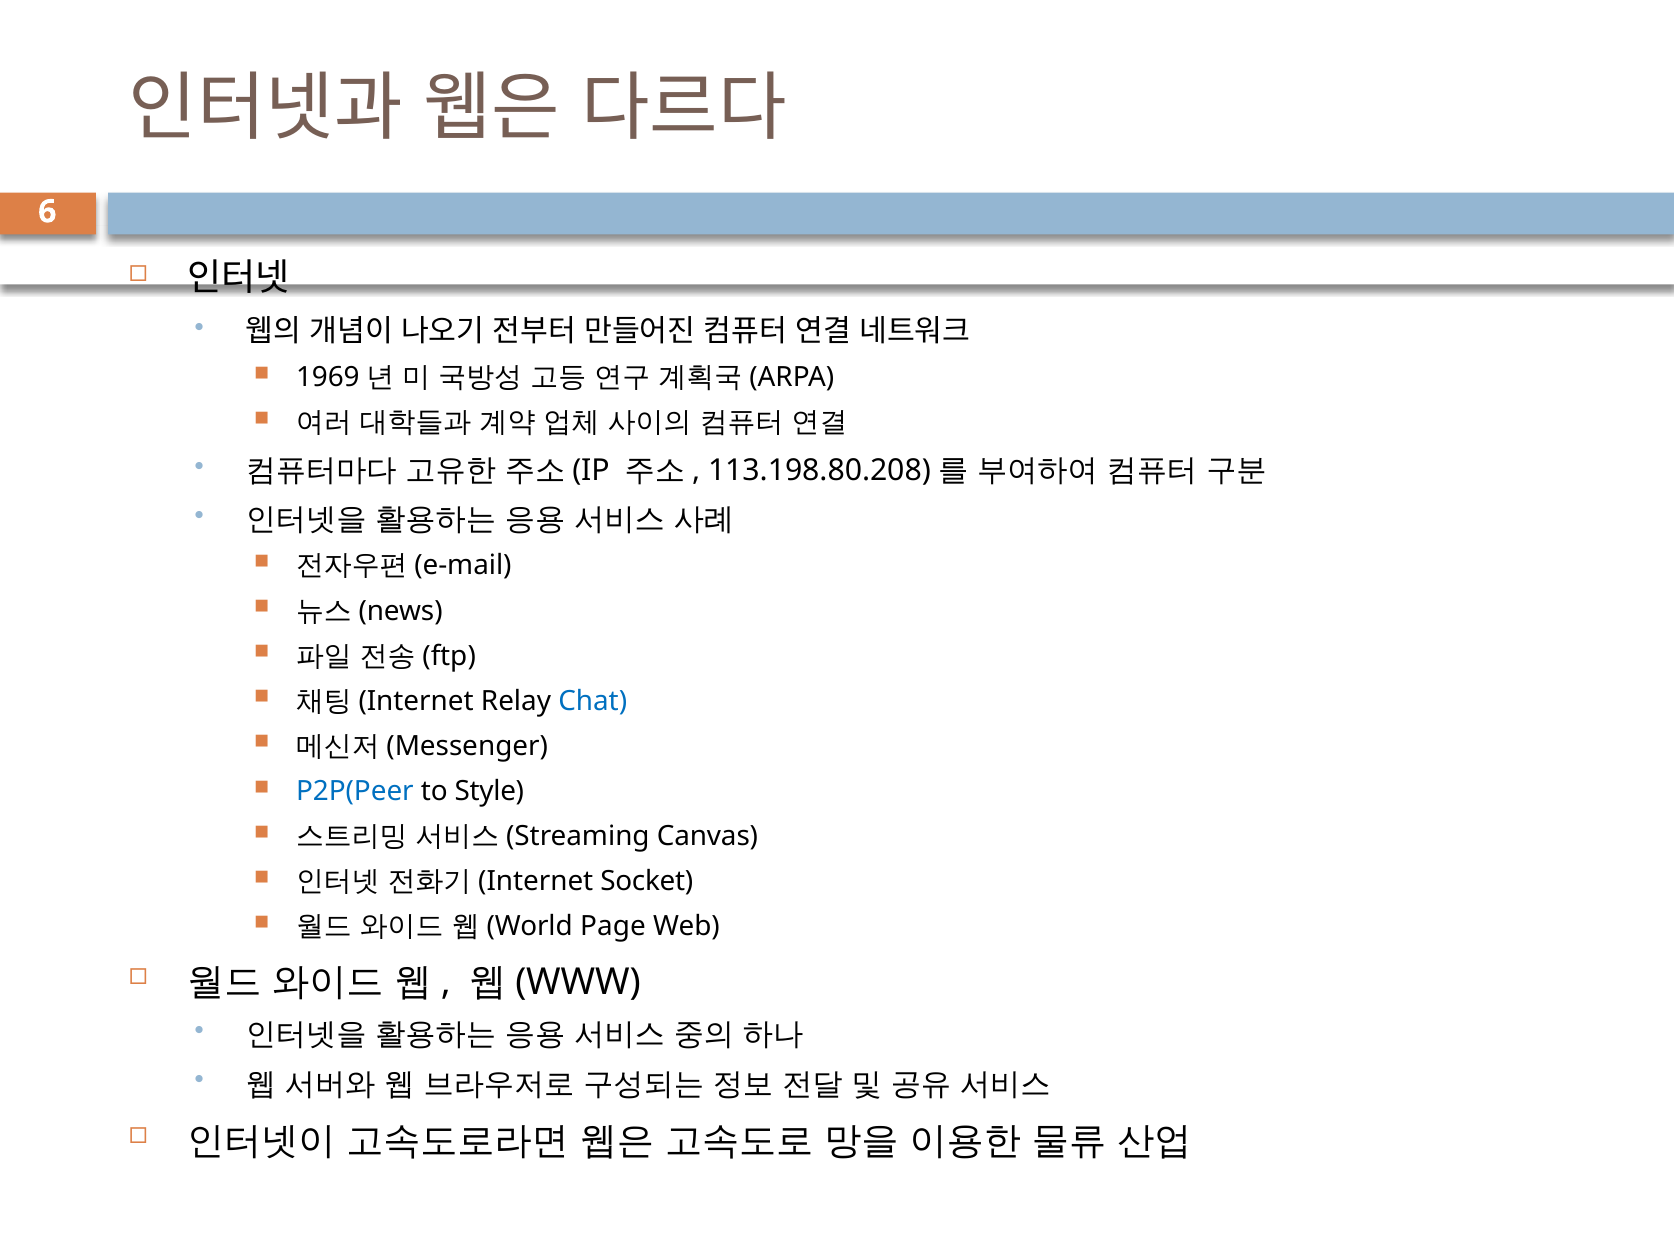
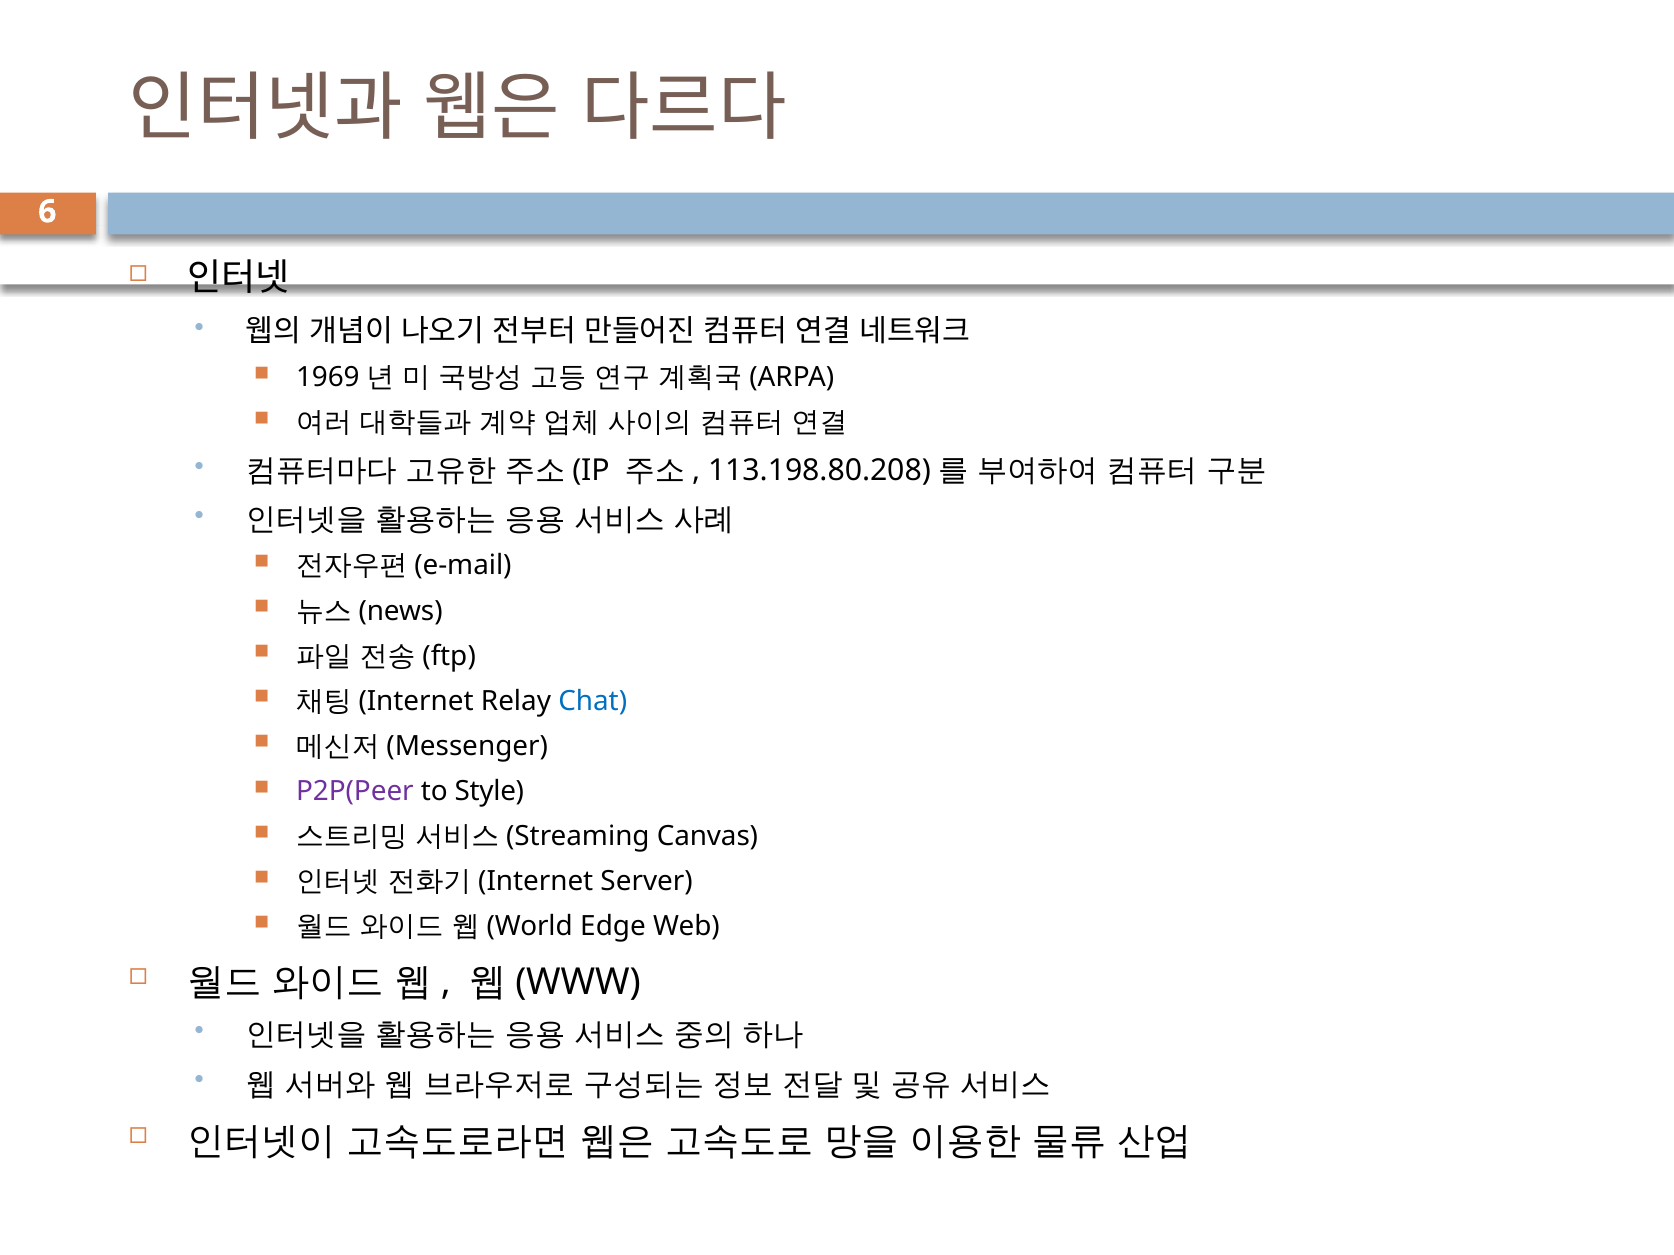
P2P(Peer colour: blue -> purple
Socket: Socket -> Server
Page: Page -> Edge
